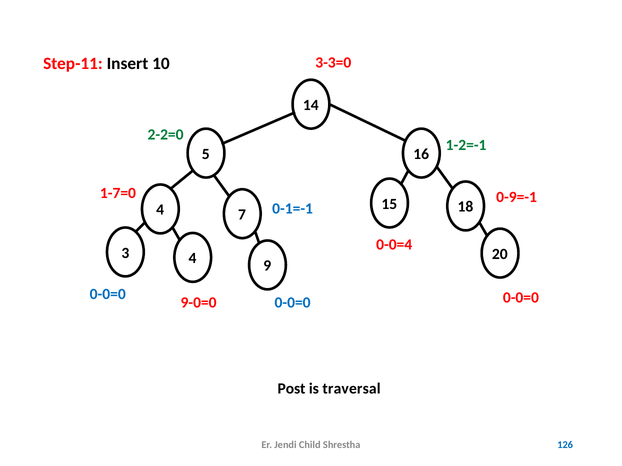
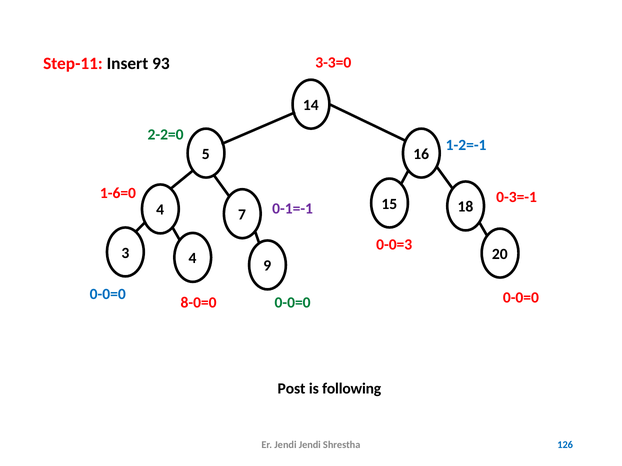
10: 10 -> 93
1-2=-1 colour: green -> blue
1-7=0: 1-7=0 -> 1-6=0
0-9=-1: 0-9=-1 -> 0-3=-1
0-1=-1 colour: blue -> purple
0-0=4: 0-0=4 -> 0-0=3
9-0=0: 9-0=0 -> 8-0=0
0-0=0 at (293, 303) colour: blue -> green
traversal: traversal -> following
Jendi Child: Child -> Jendi
